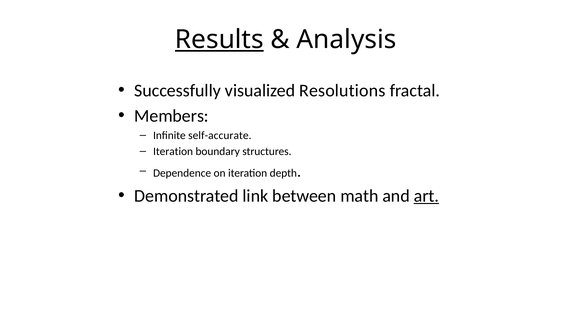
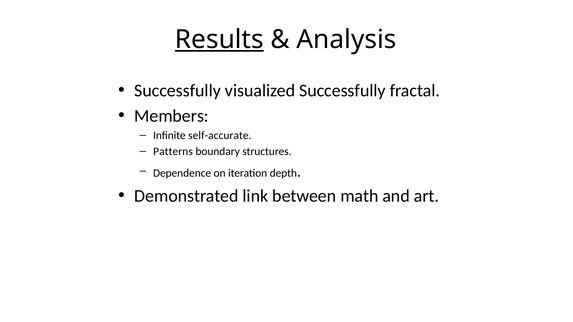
visualized Resolutions: Resolutions -> Successfully
Iteration at (173, 151): Iteration -> Patterns
art underline: present -> none
